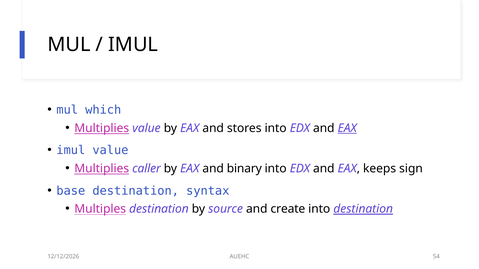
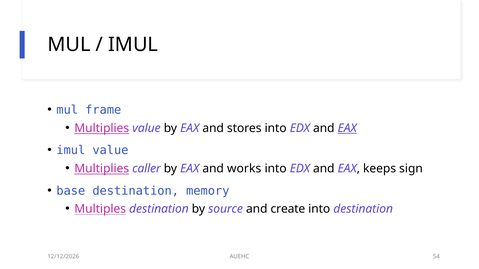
which: which -> frame
binary: binary -> works
syntax: syntax -> memory
destination at (363, 209) underline: present -> none
